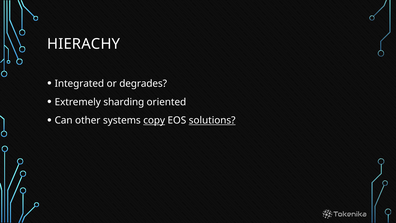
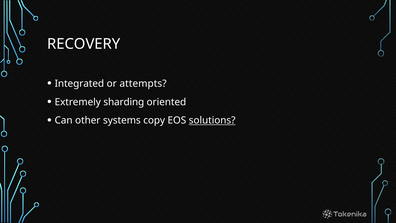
HIERACHY: HIERACHY -> RECOVERY
degrades: degrades -> attempts
copy underline: present -> none
